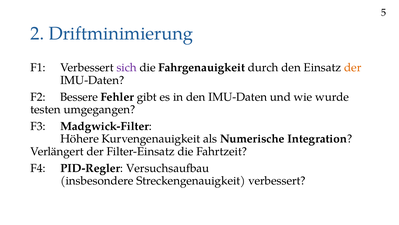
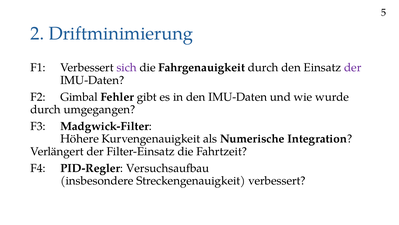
der at (353, 67) colour: orange -> purple
Bessere: Bessere -> Gimbal
testen at (46, 109): testen -> durch
